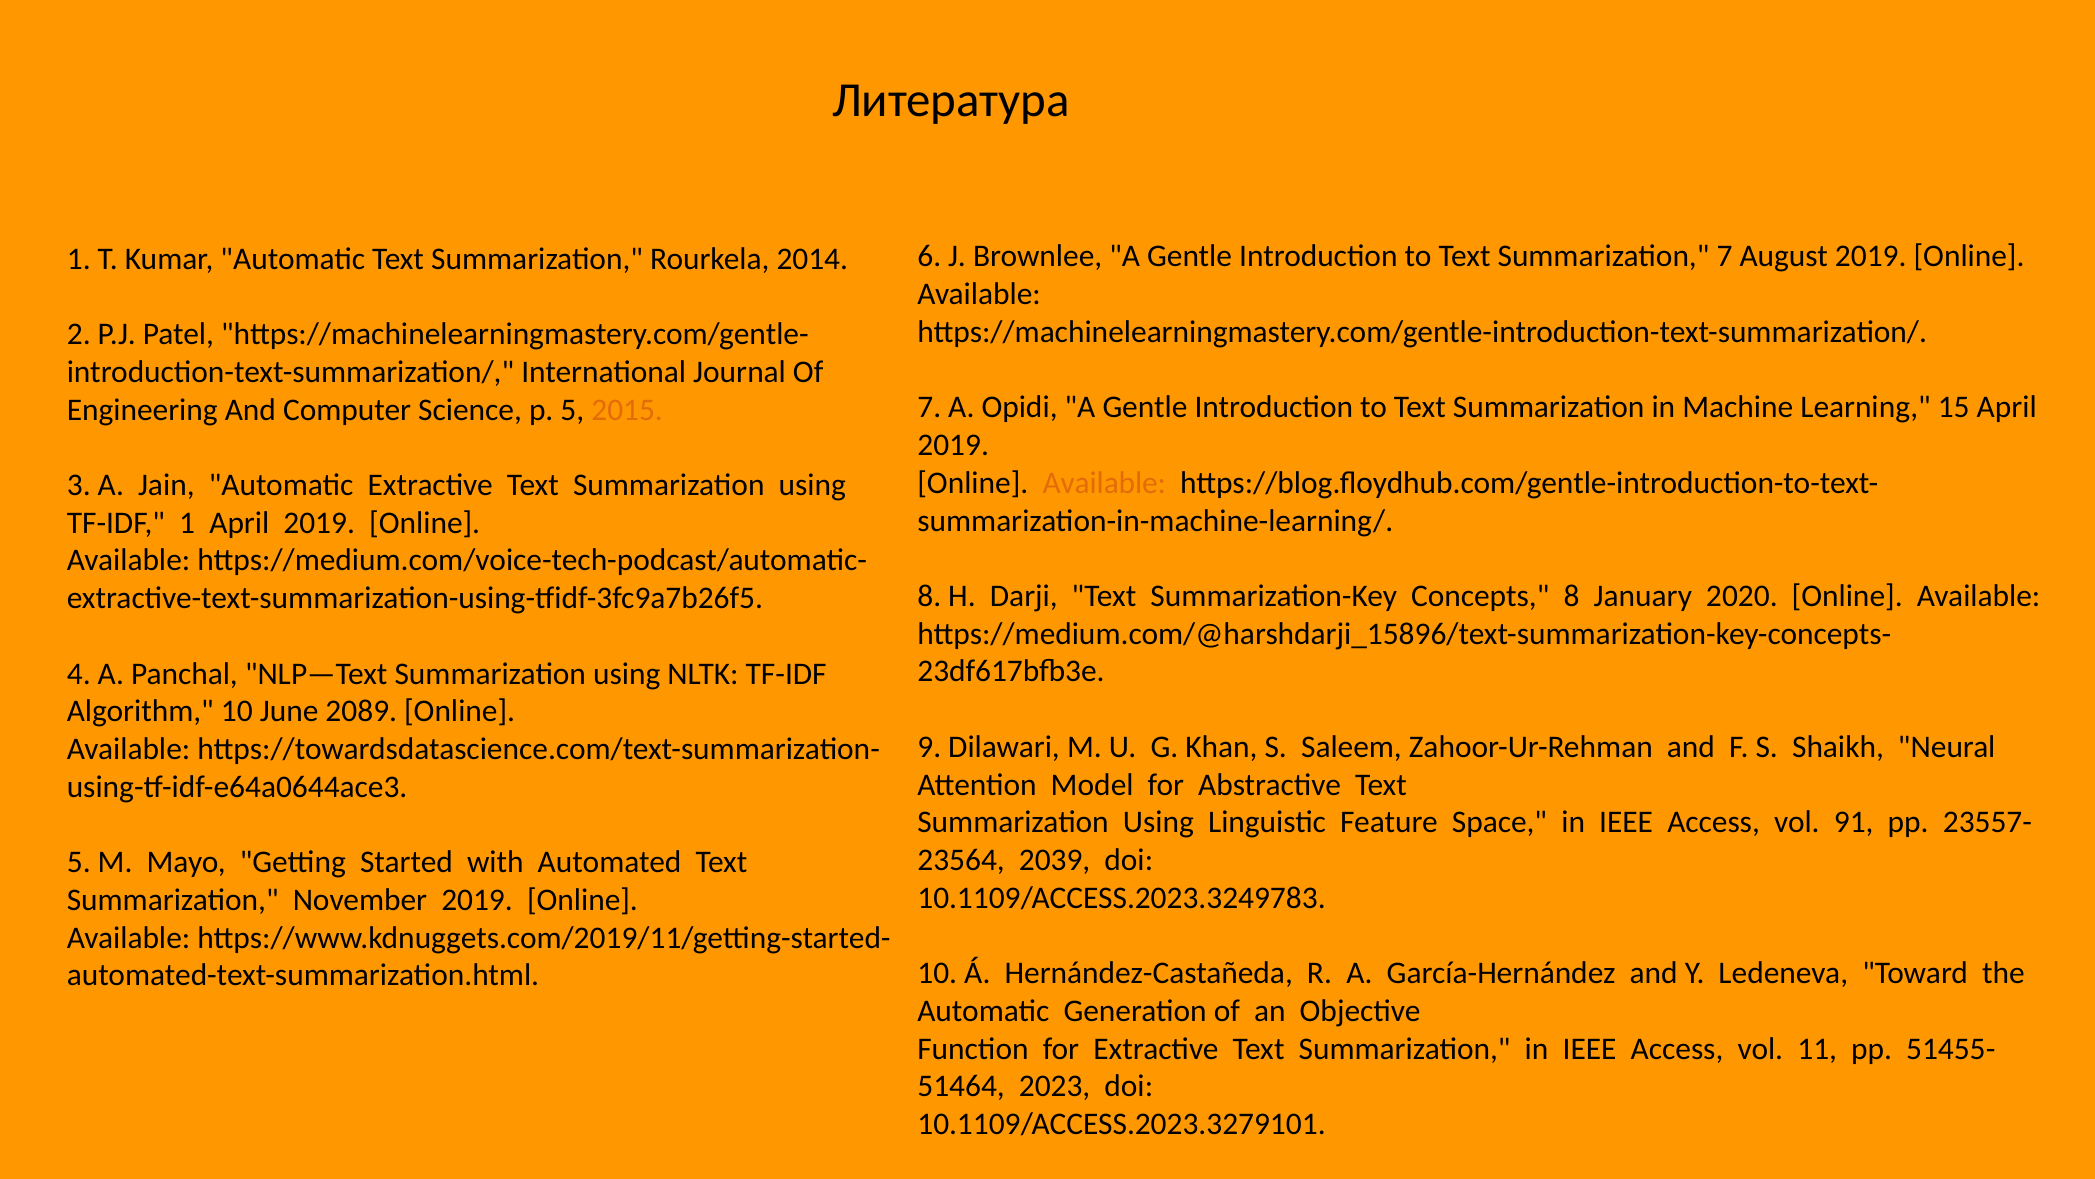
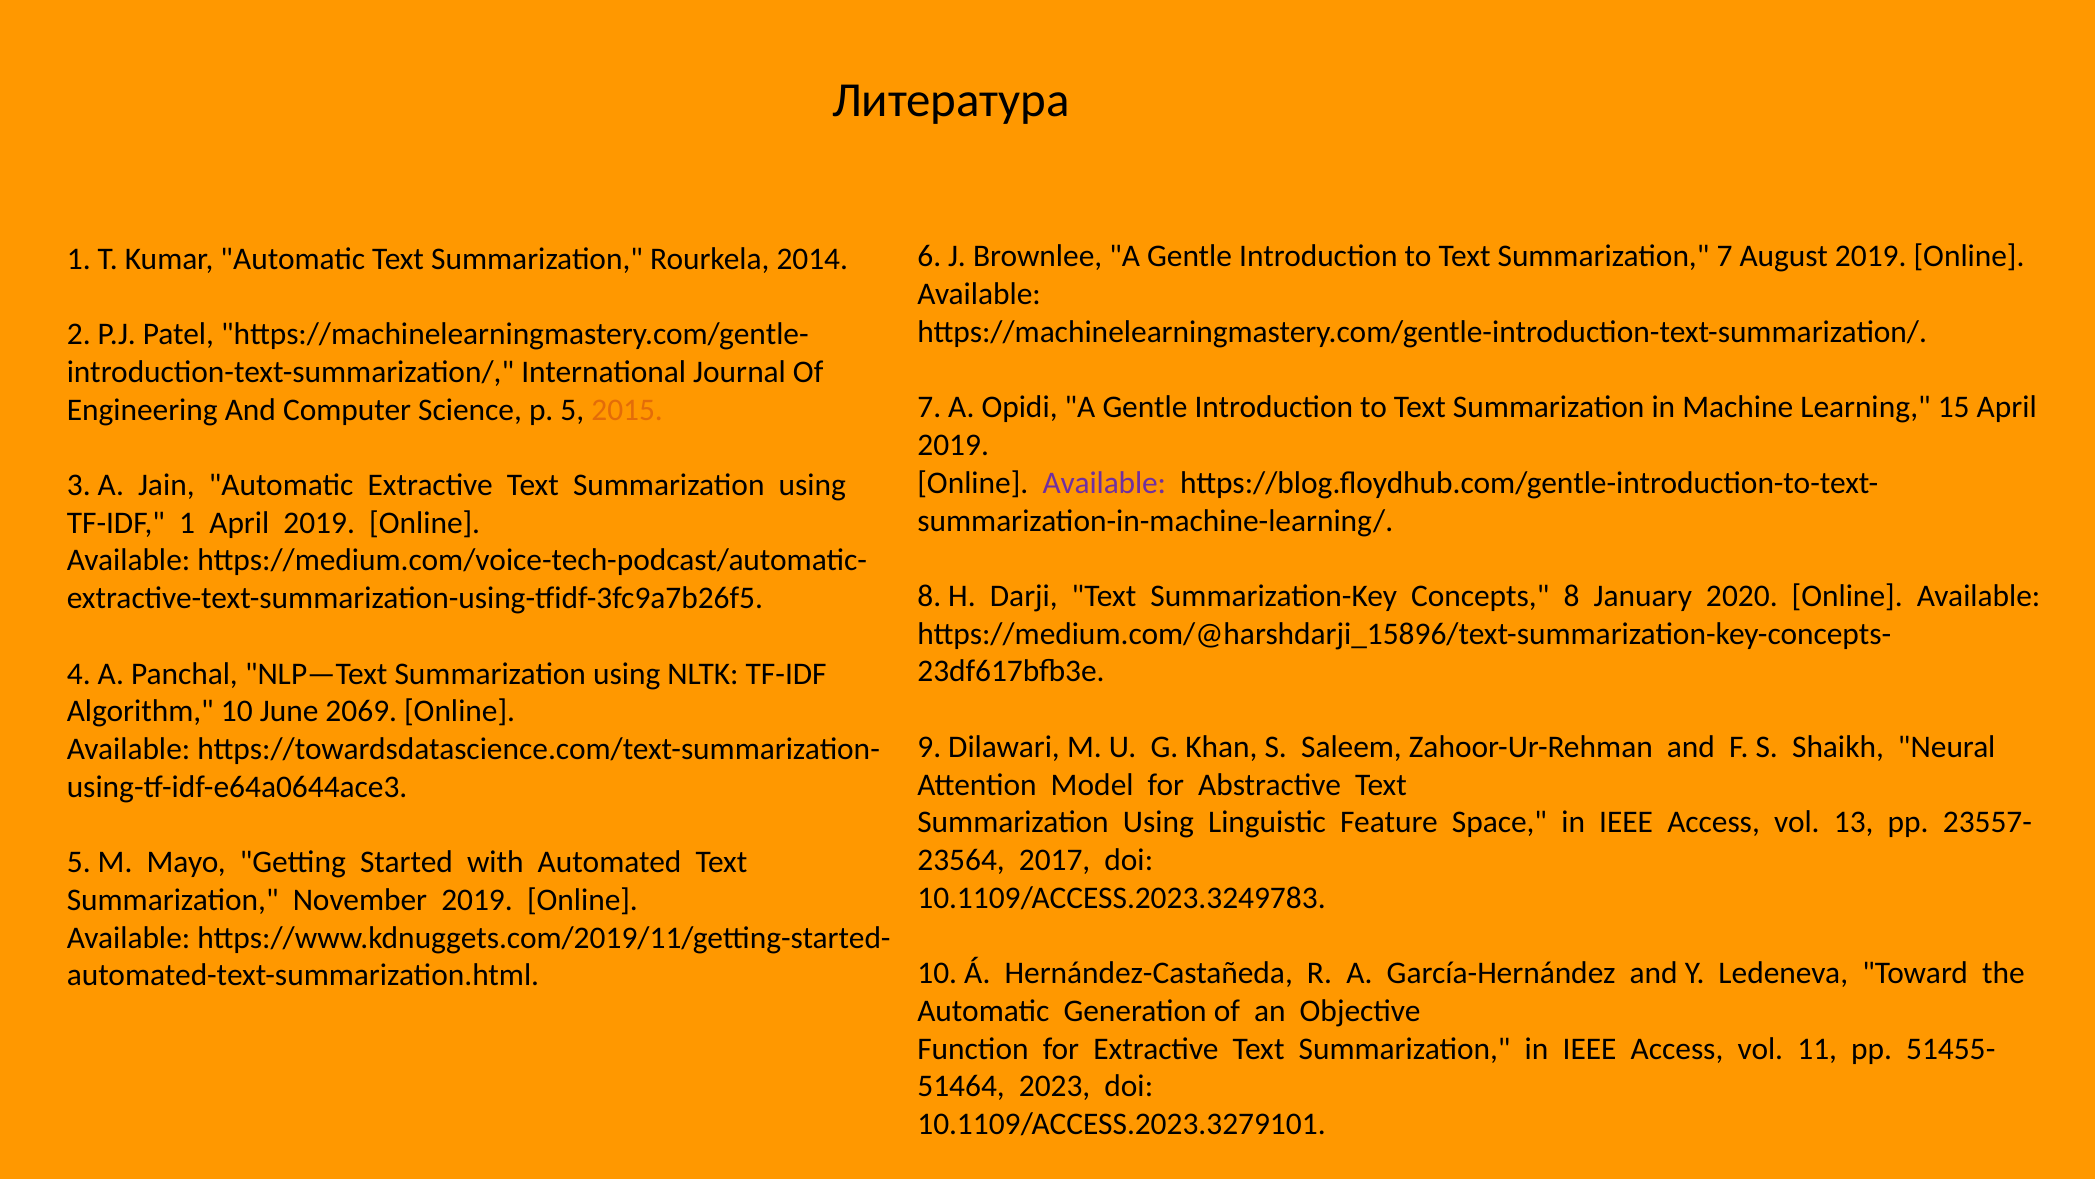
Available at (1104, 483) colour: orange -> purple
2089: 2089 -> 2069
91: 91 -> 13
2039: 2039 -> 2017
